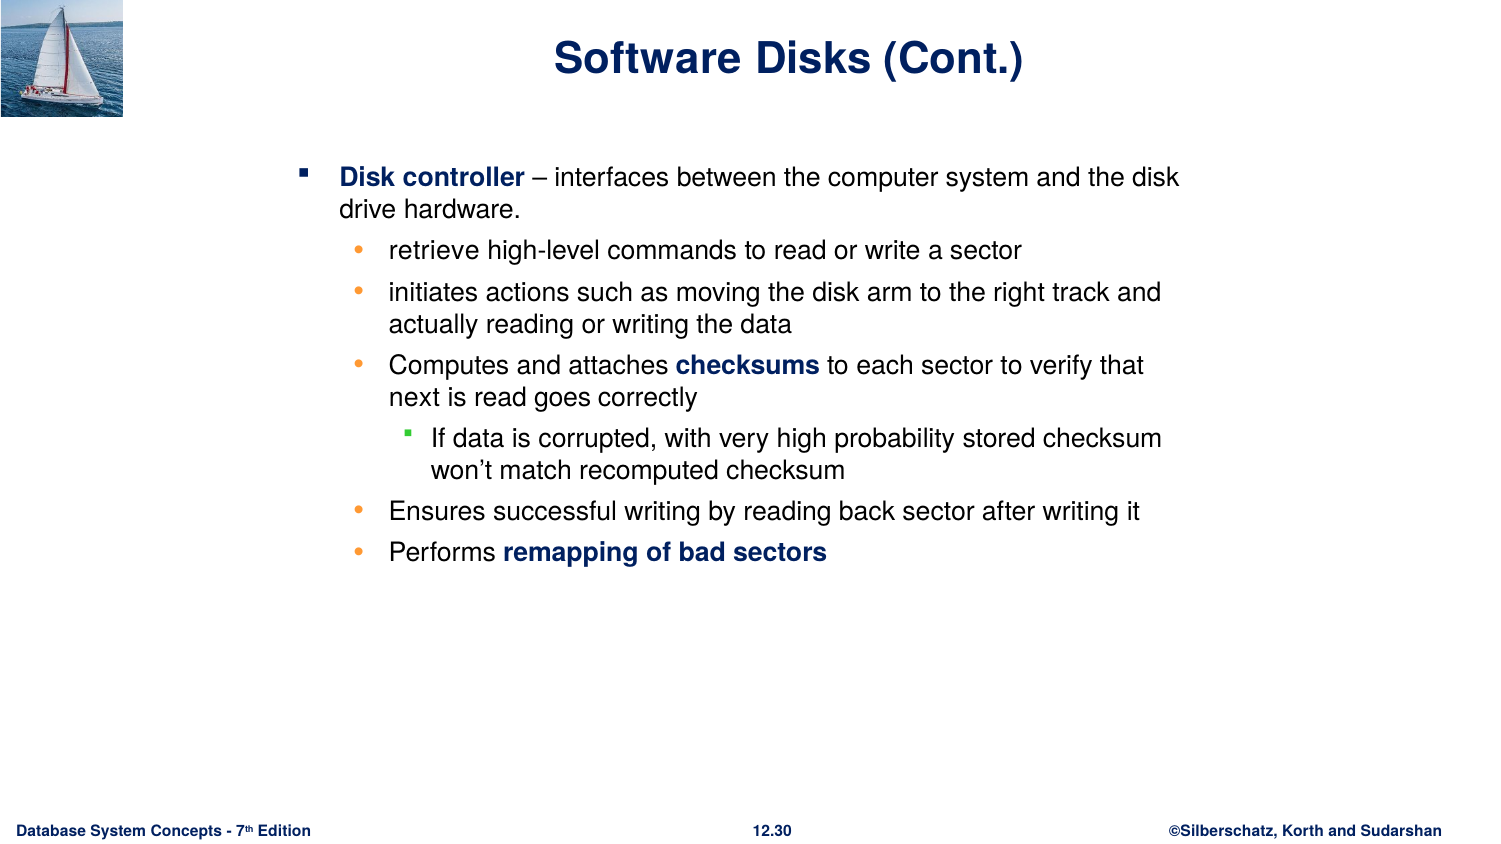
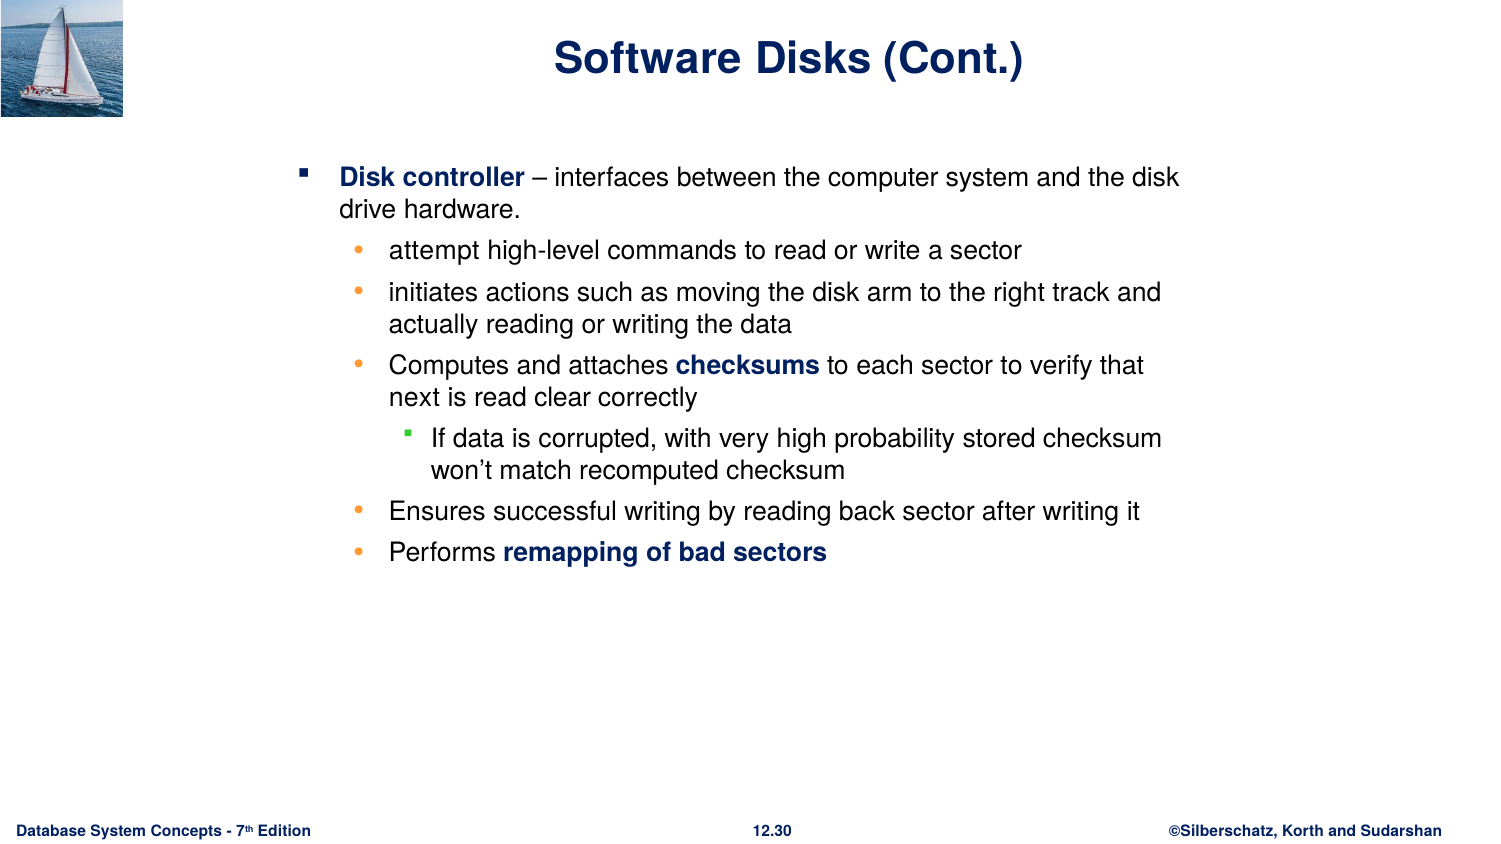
retrieve: retrieve -> attempt
goes: goes -> clear
